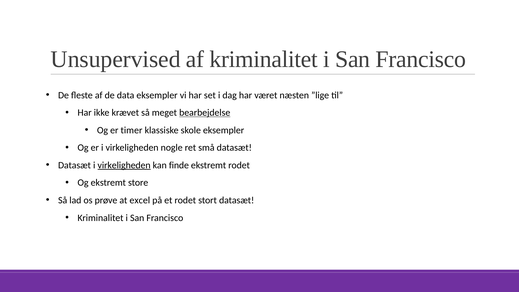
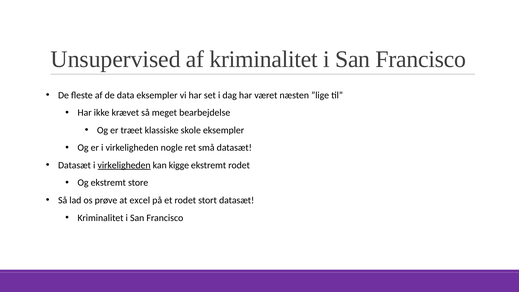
bearbejdelse underline: present -> none
timer: timer -> træet
finde: finde -> kigge
